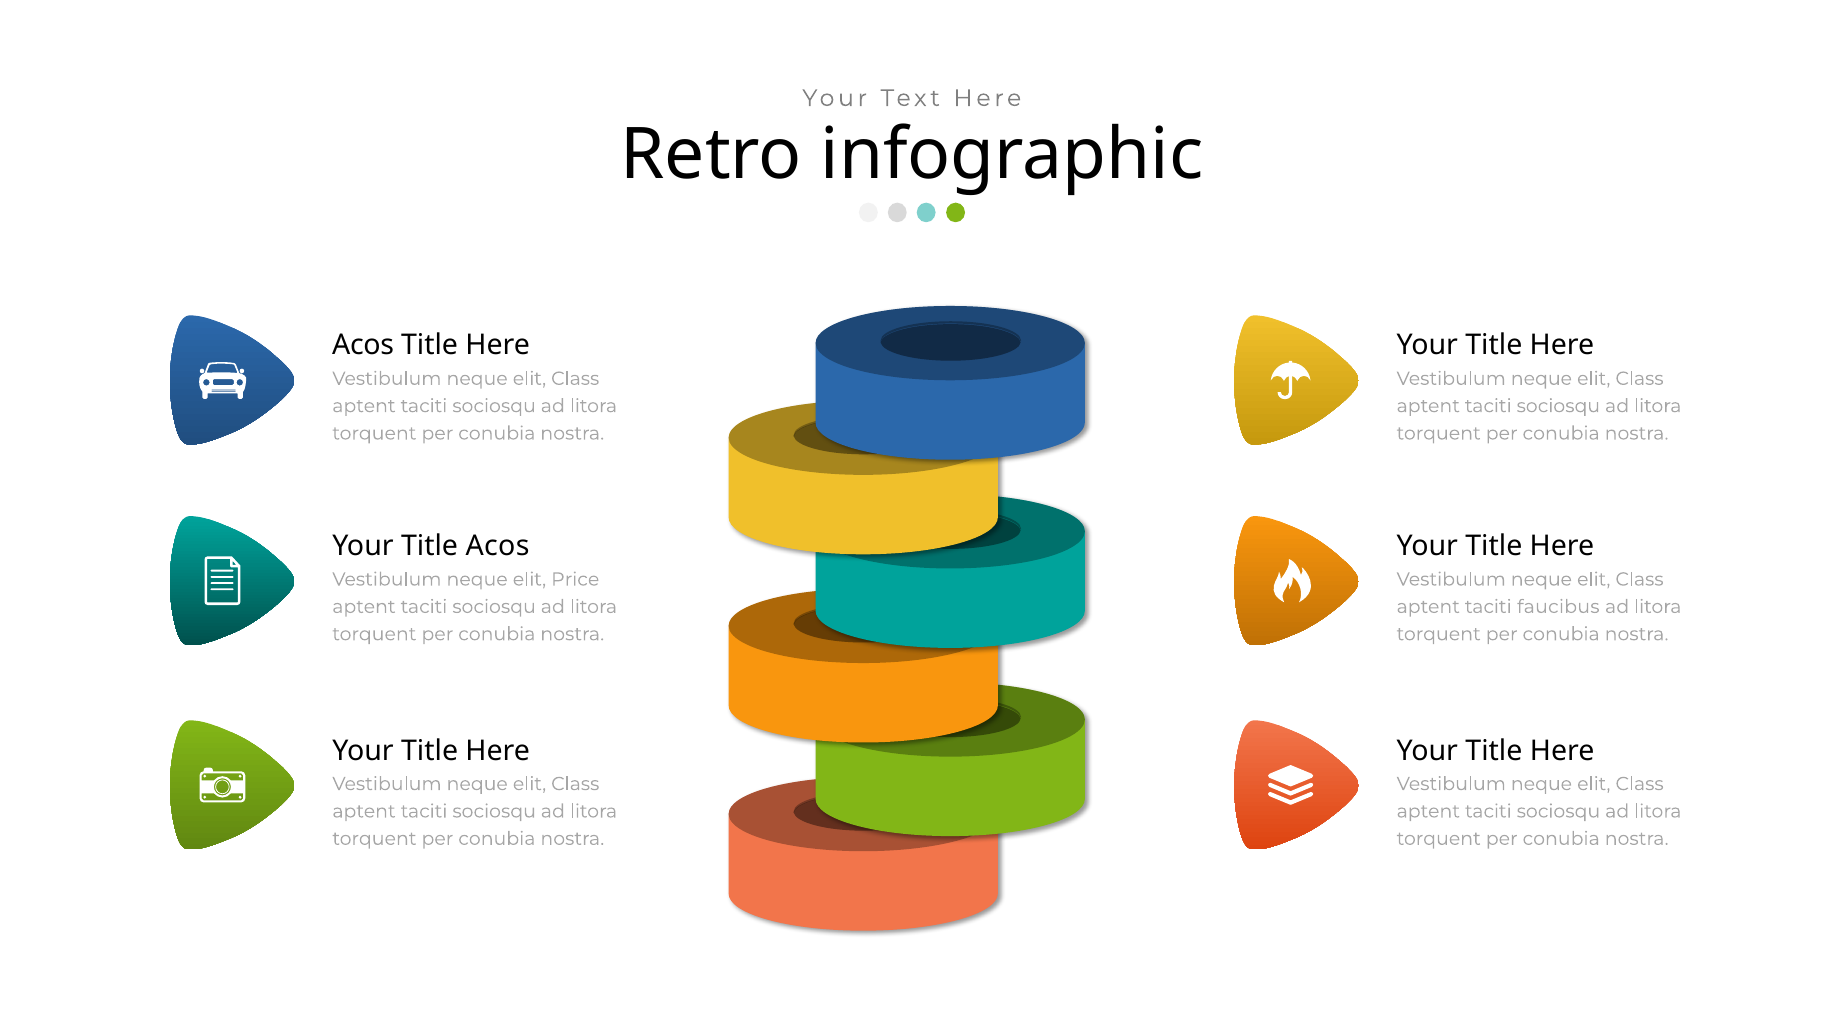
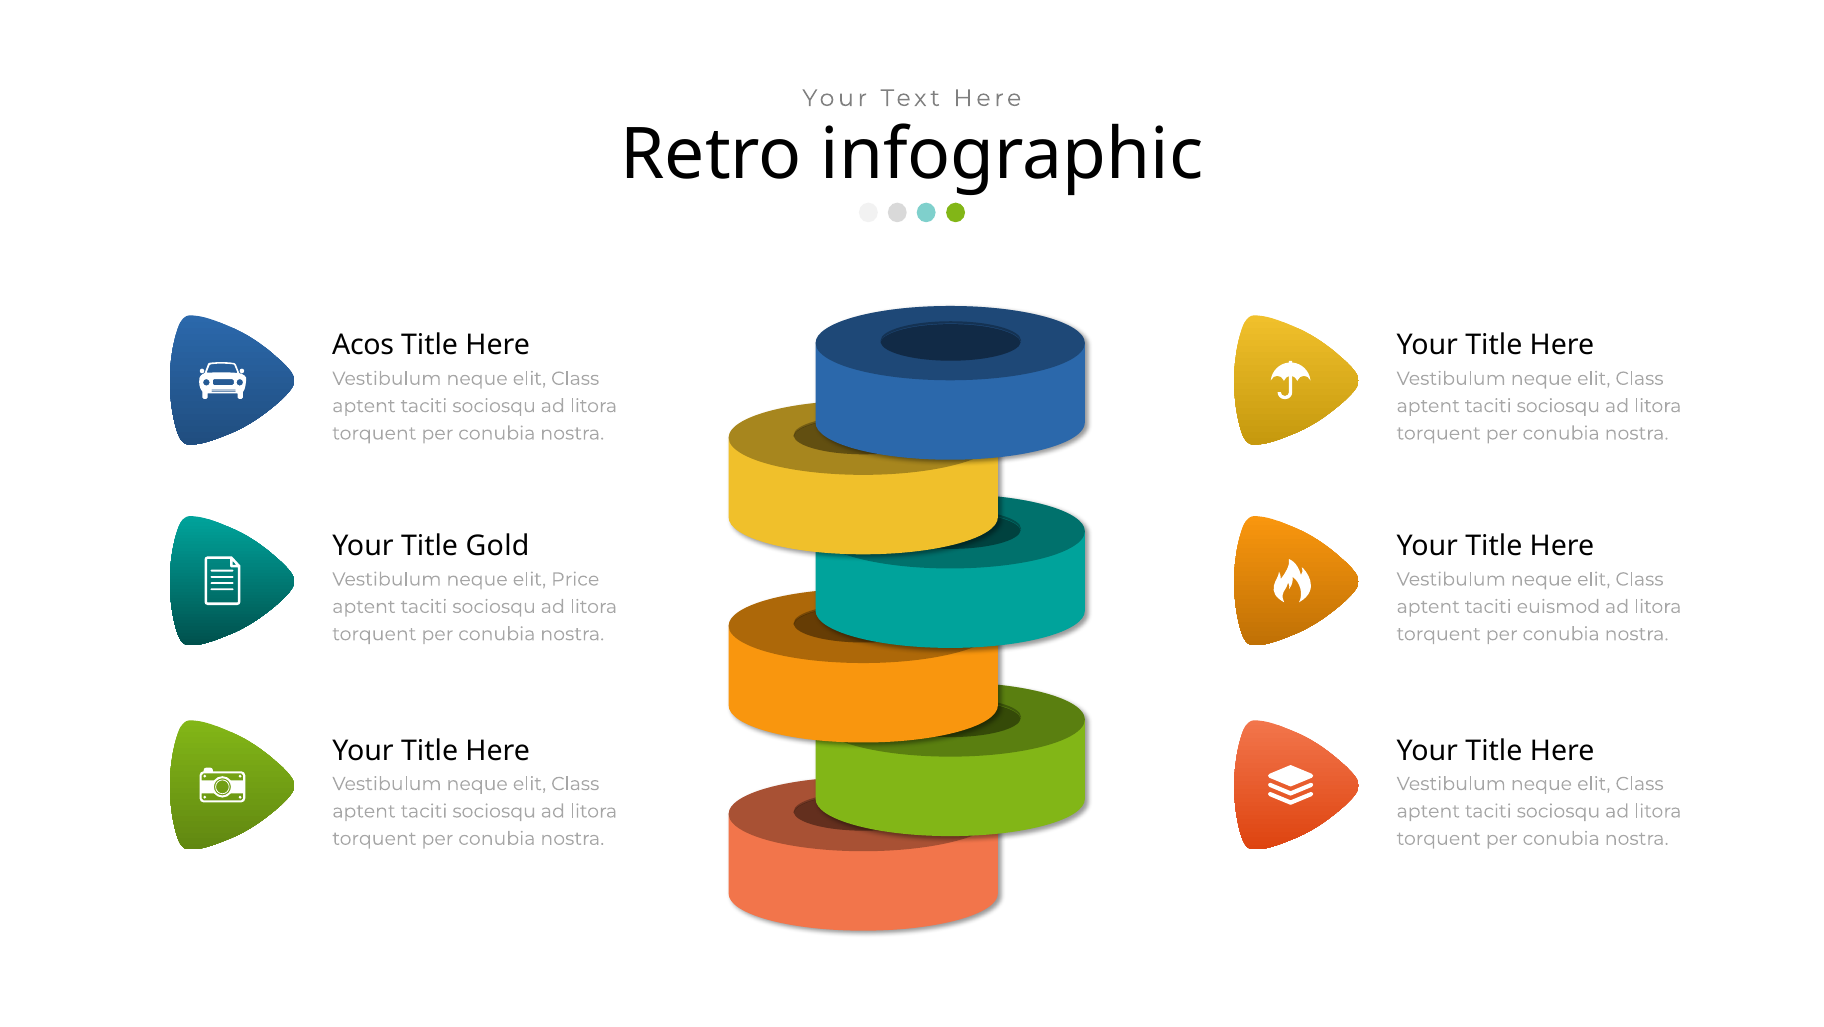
Title Acos: Acos -> Gold
faucibus: faucibus -> euismod
